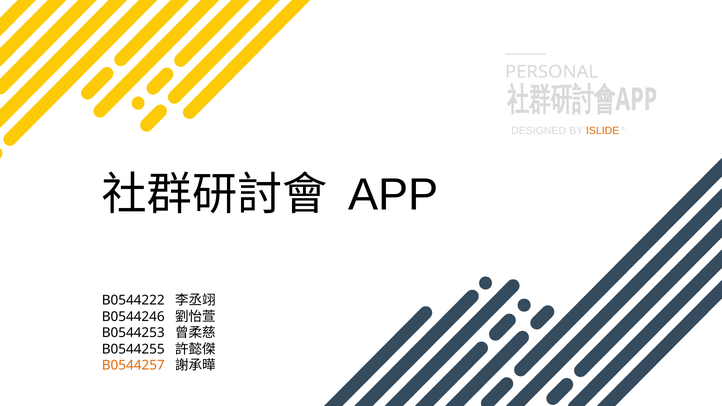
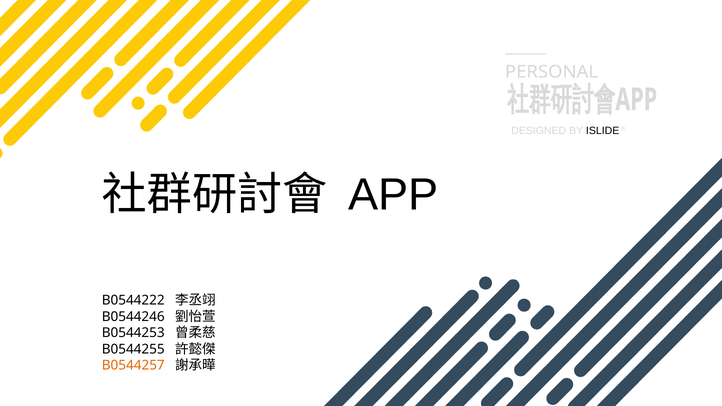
ISLIDE colour: orange -> black
